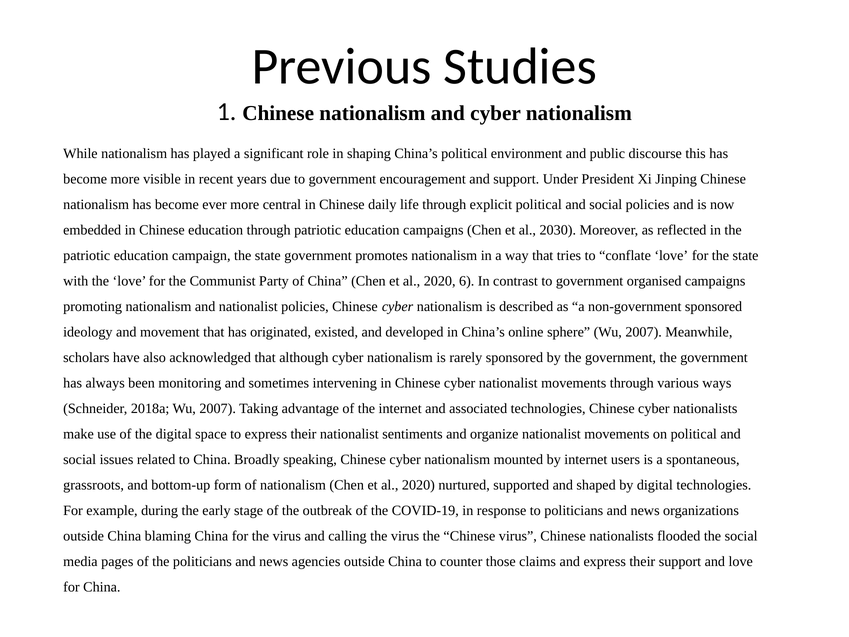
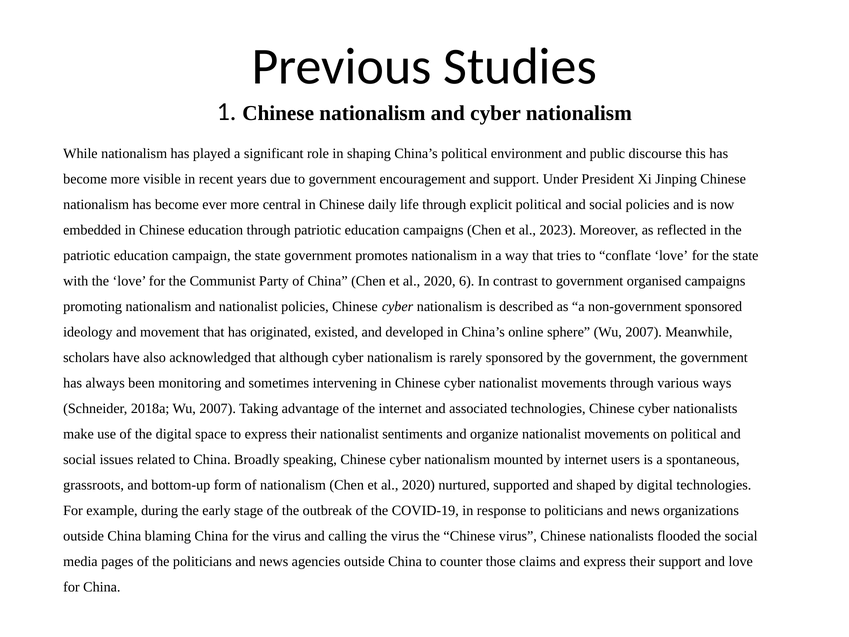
2030: 2030 -> 2023
